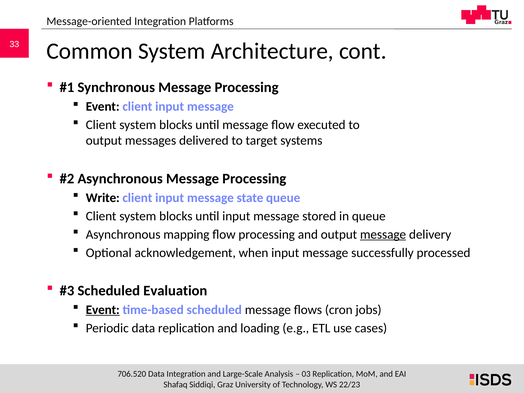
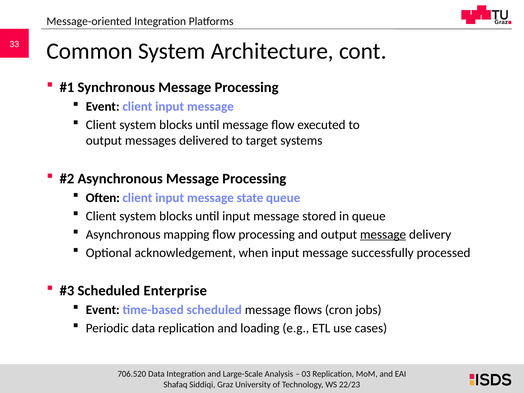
Write: Write -> Often
Evaluation: Evaluation -> Enterprise
Event at (103, 310) underline: present -> none
